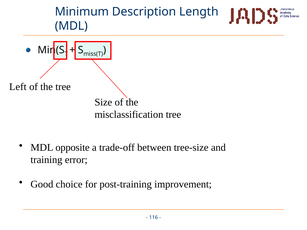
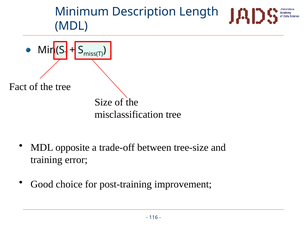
Left: Left -> Fact
